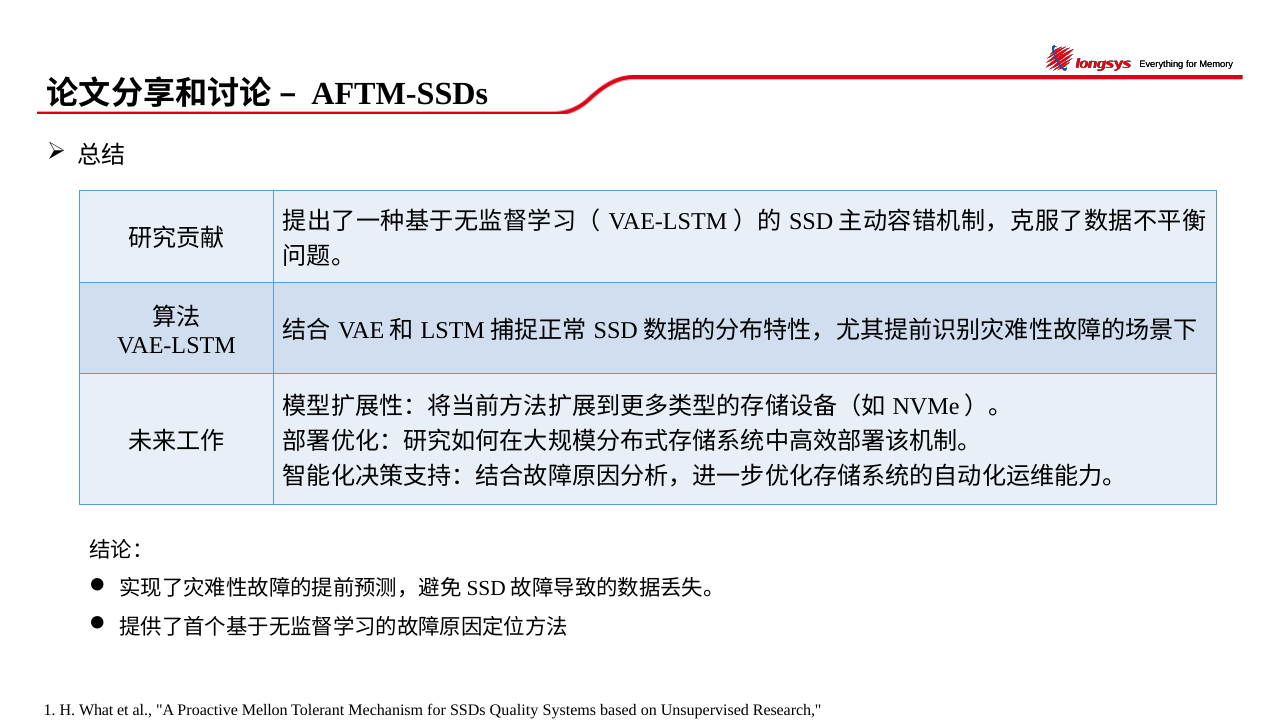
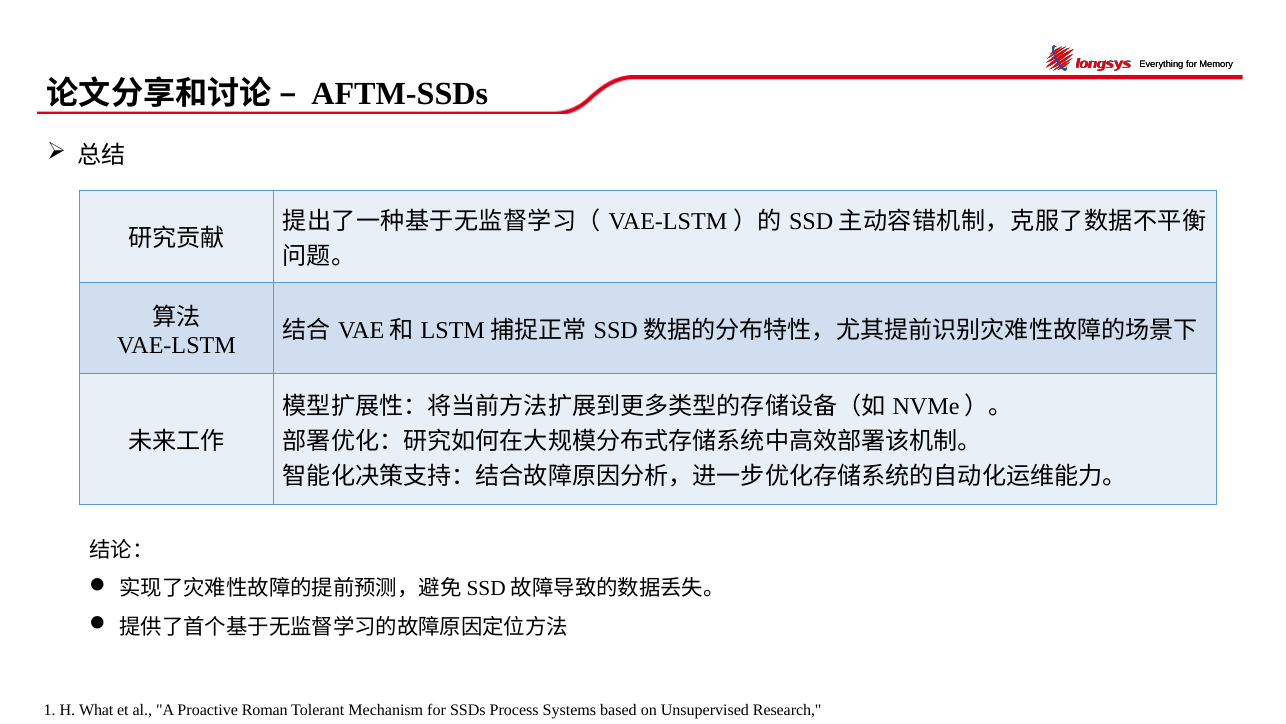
Mellon: Mellon -> Roman
Quality: Quality -> Process
